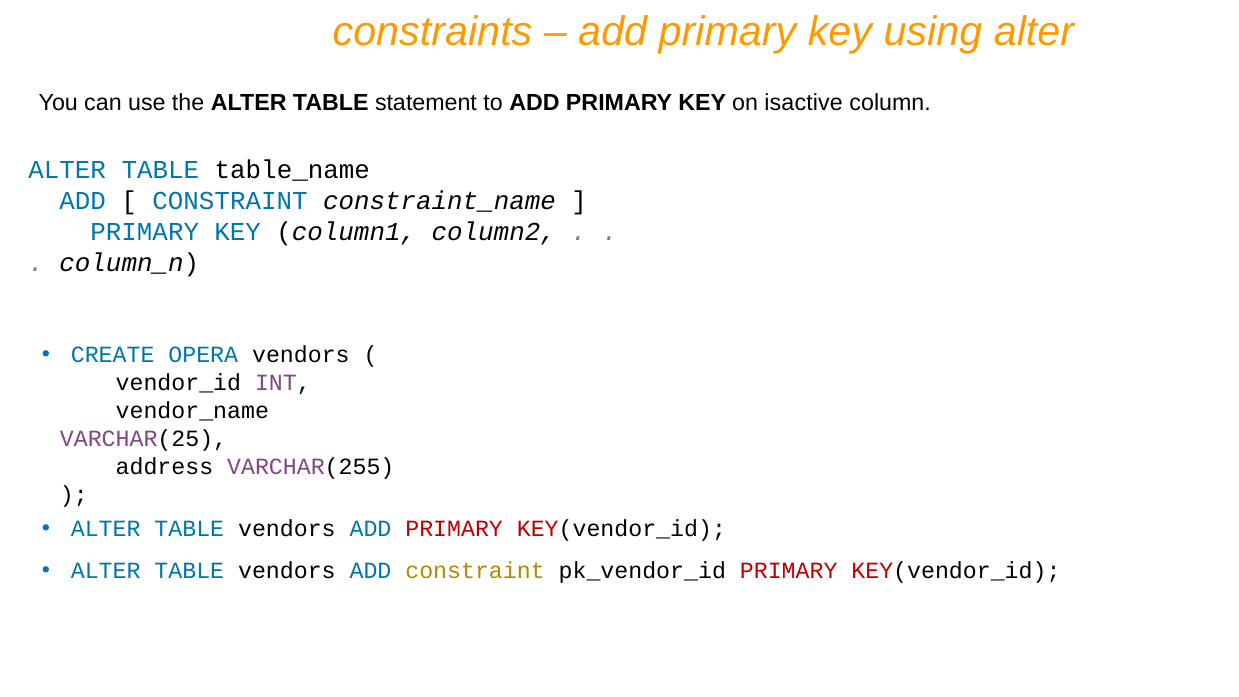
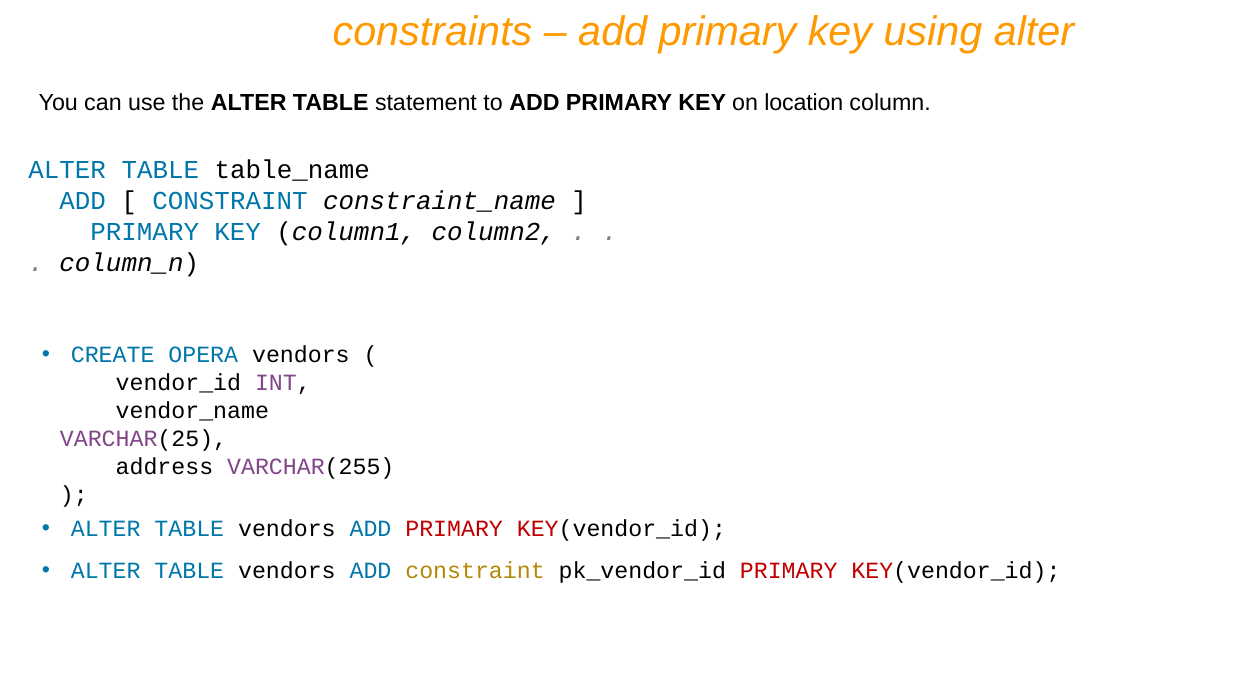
isactive: isactive -> location
